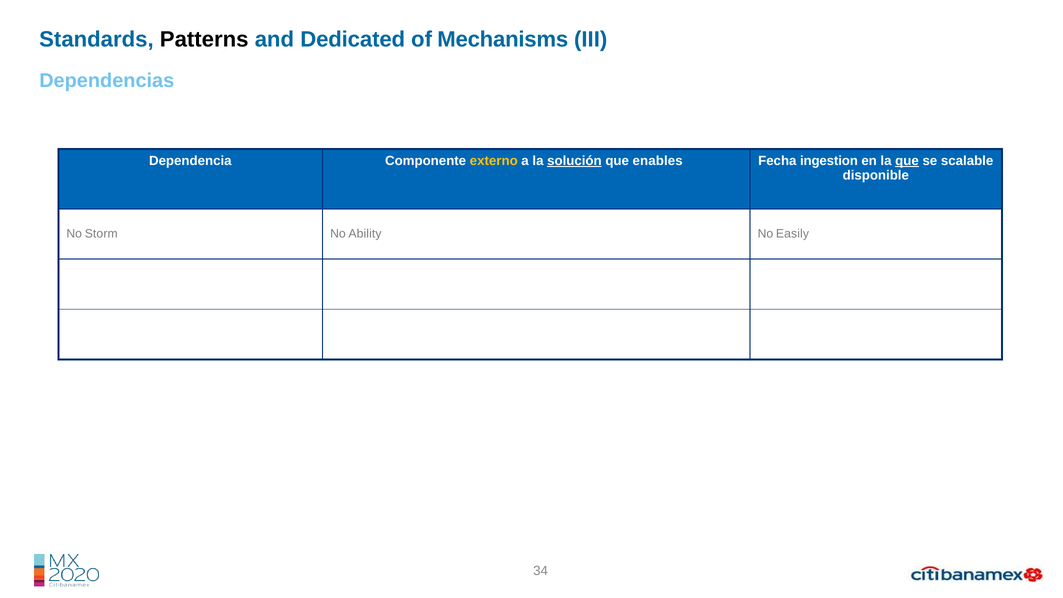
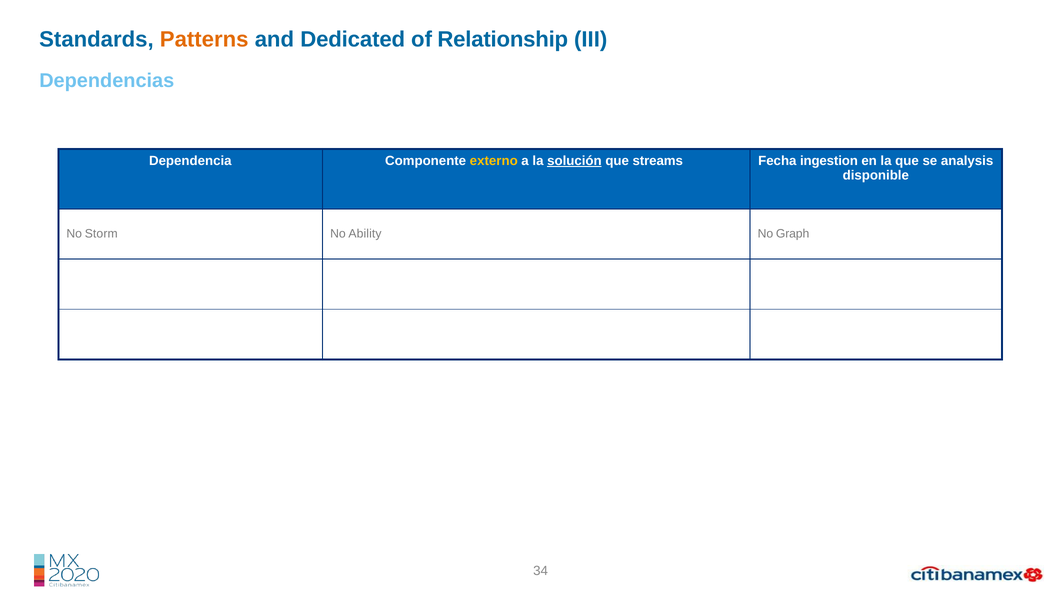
Patterns colour: black -> orange
Mechanisms: Mechanisms -> Relationship
enables: enables -> streams
que at (907, 161) underline: present -> none
scalable: scalable -> analysis
Easily: Easily -> Graph
